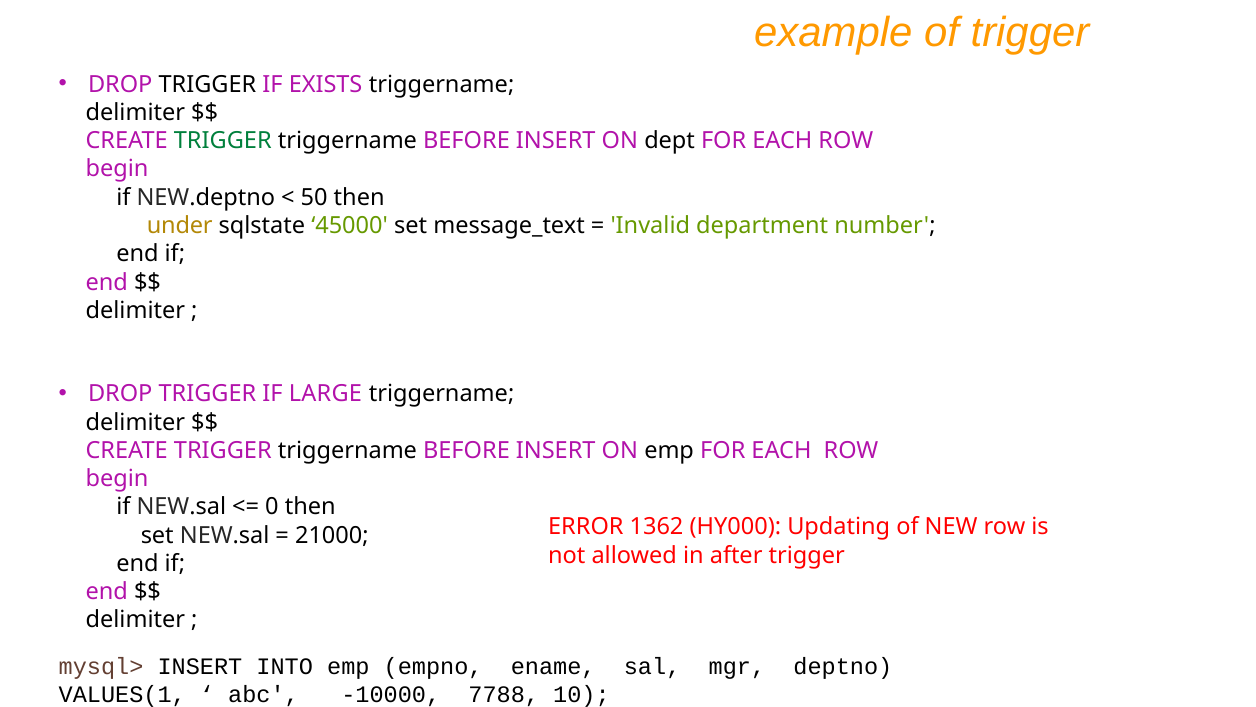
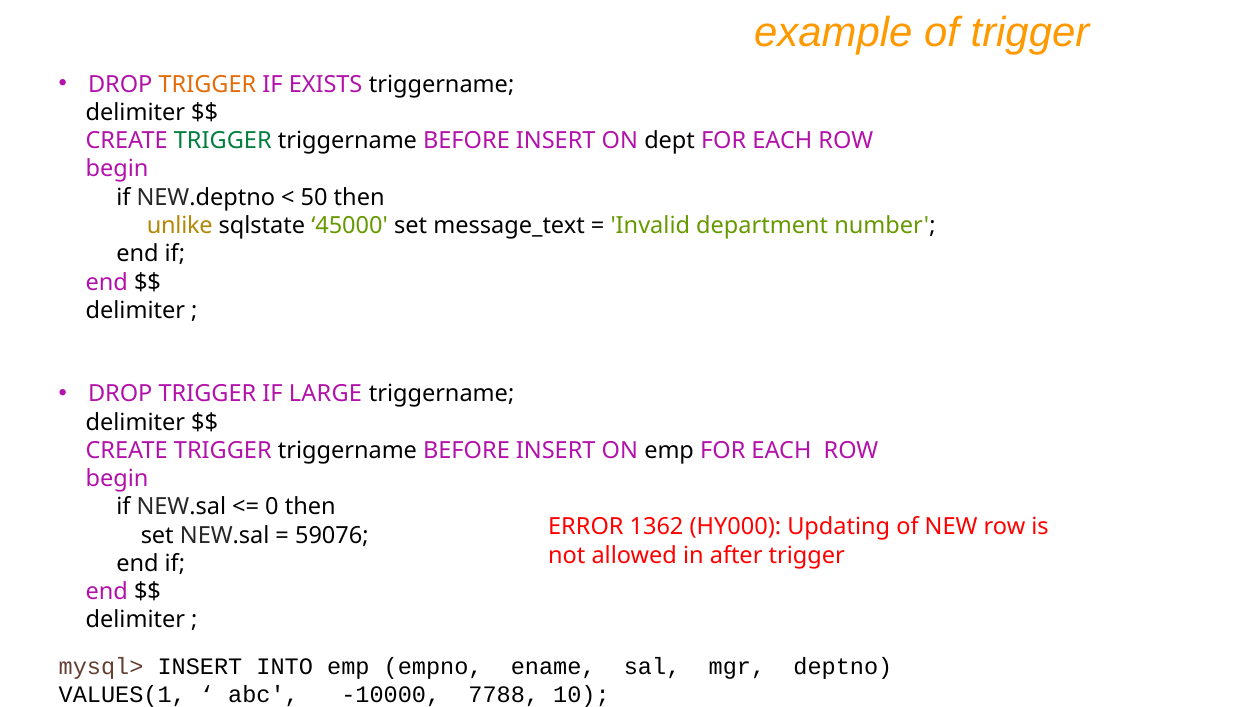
TRIGGER at (207, 84) colour: black -> orange
under: under -> unlike
21000: 21000 -> 59076
